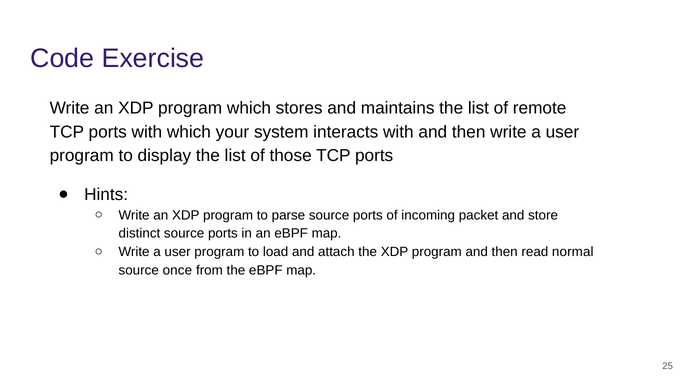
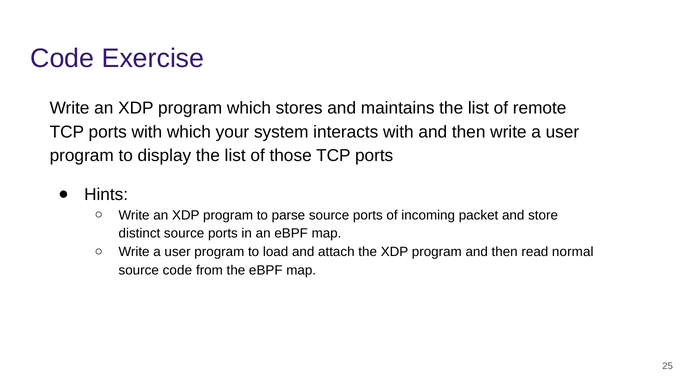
source once: once -> code
